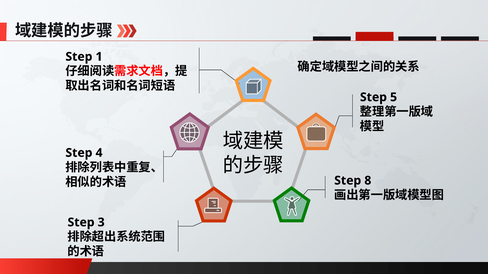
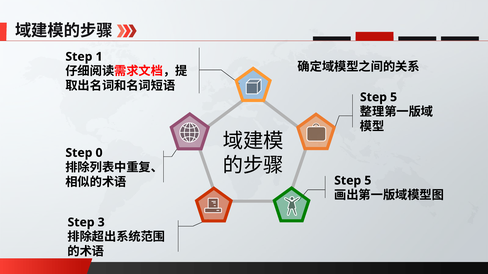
4: 4 -> 0
8 at (368, 181): 8 -> 5
